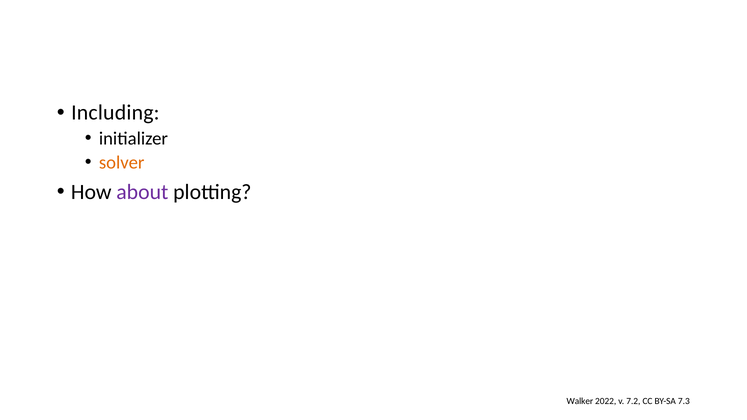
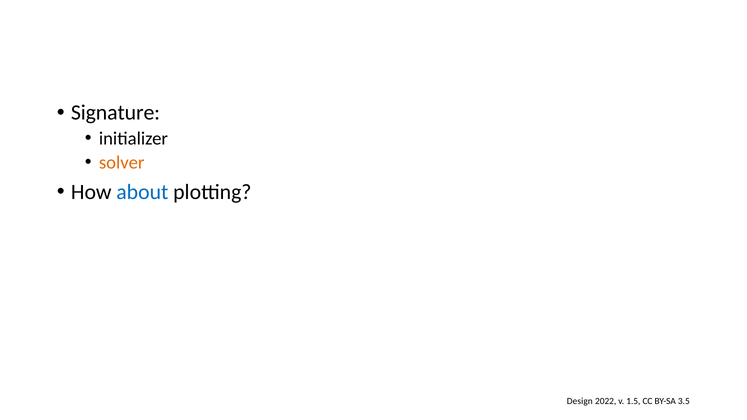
Including: Including -> Signature
about colour: purple -> blue
Walker: Walker -> Design
7.2: 7.2 -> 1.5
7.3: 7.3 -> 3.5
